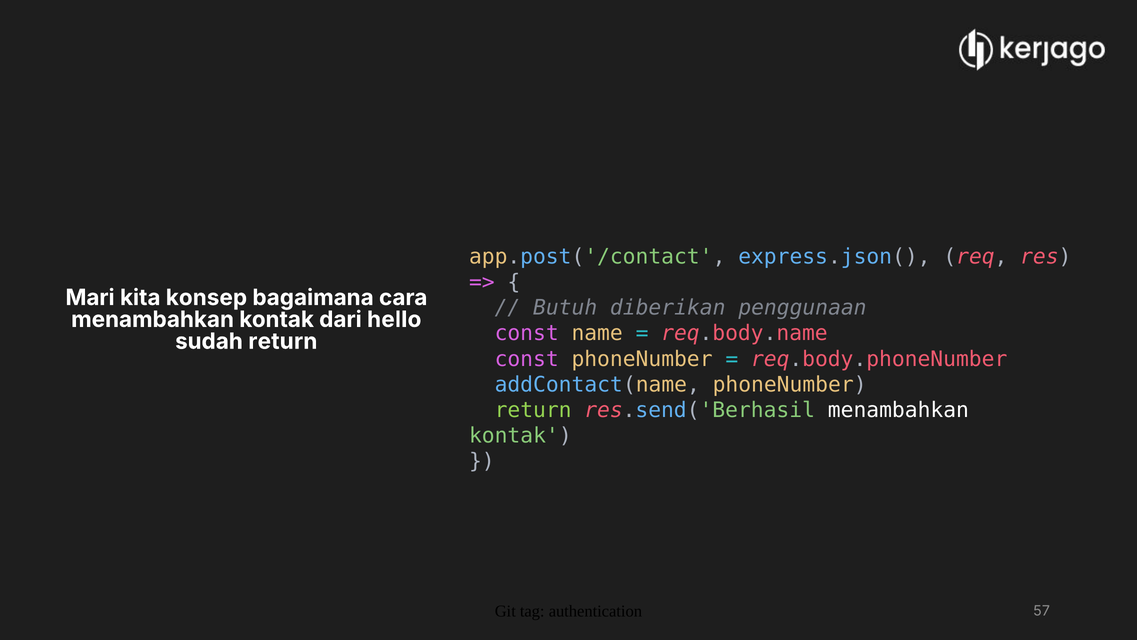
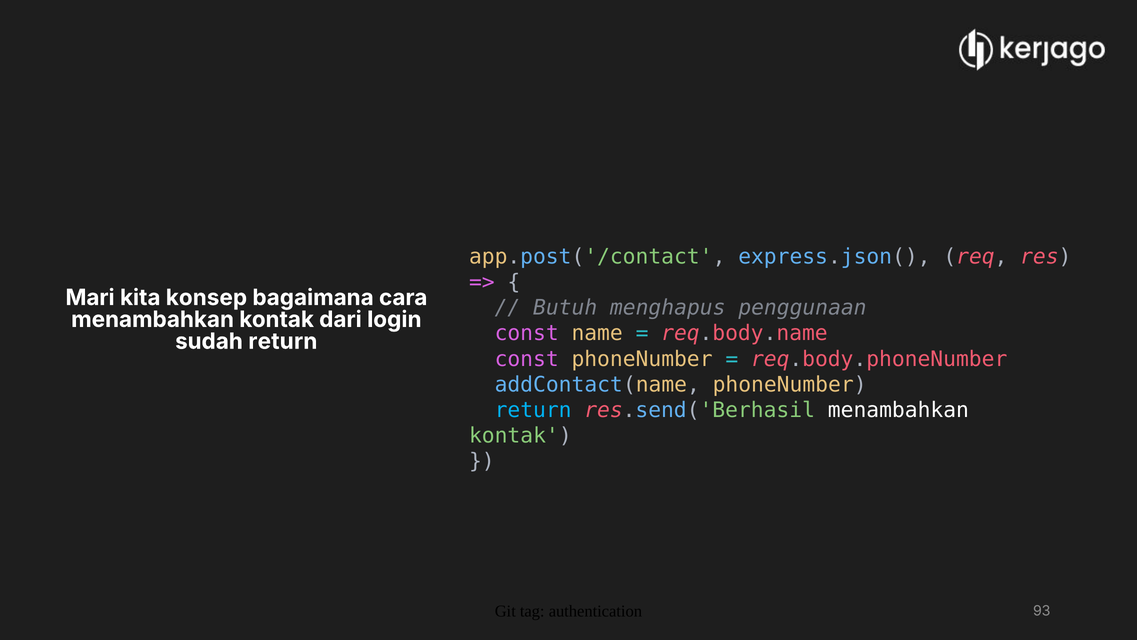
diberikan: diberikan -> menghapus
hello: hello -> login
return at (533, 410) colour: light green -> light blue
57: 57 -> 93
